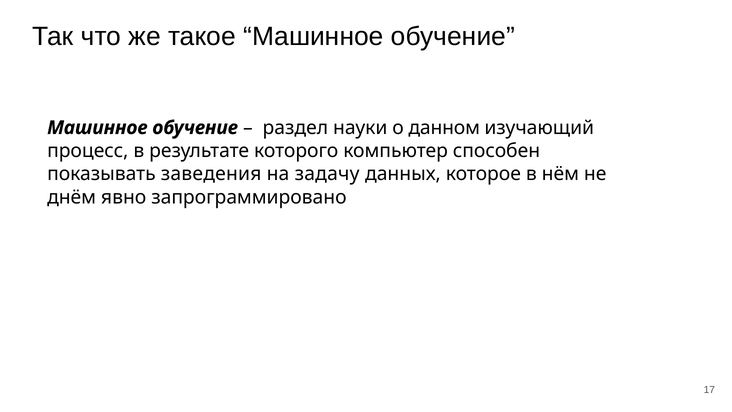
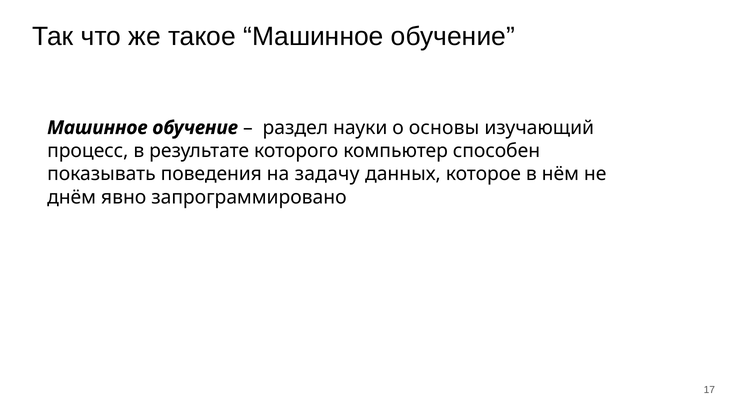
данном: данном -> основы
заведения: заведения -> поведения
